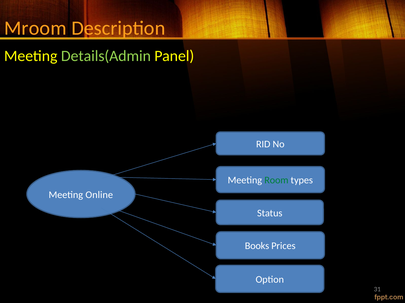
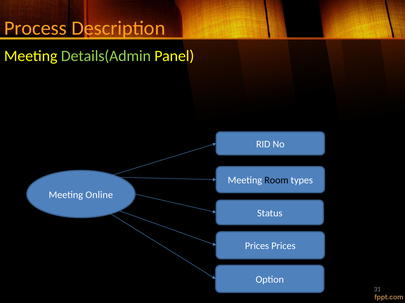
Mroom: Mroom -> Process
Room colour: green -> black
Books at (257, 247): Books -> Prices
